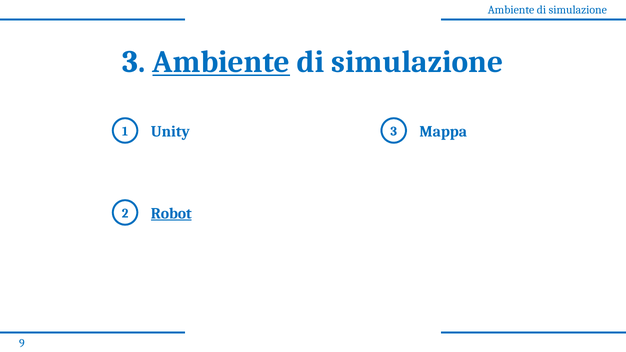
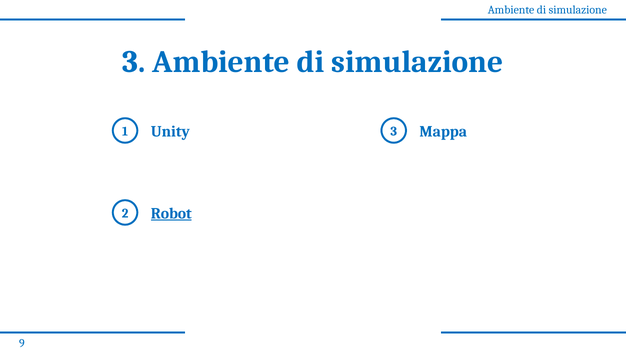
Ambiente at (221, 62) underline: present -> none
